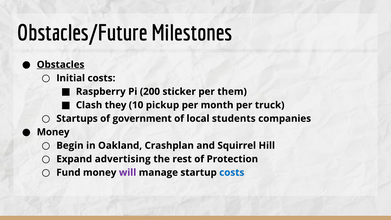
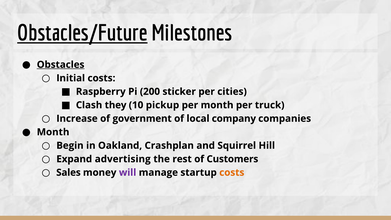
Obstacles/Future underline: none -> present
them: them -> cities
Startups: Startups -> Increase
students: students -> company
Money at (53, 132): Money -> Month
Protection: Protection -> Customers
Fund: Fund -> Sales
costs at (232, 172) colour: blue -> orange
